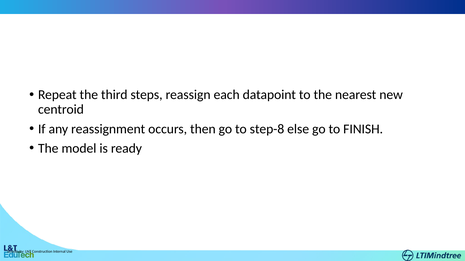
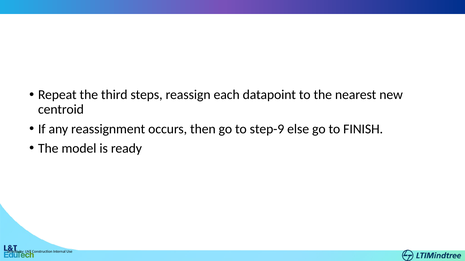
step-8: step-8 -> step-9
